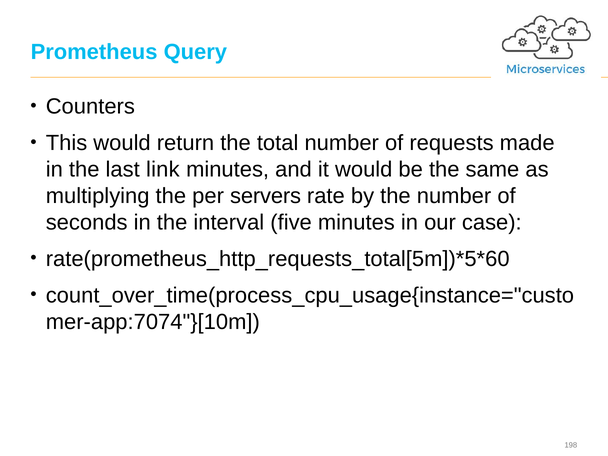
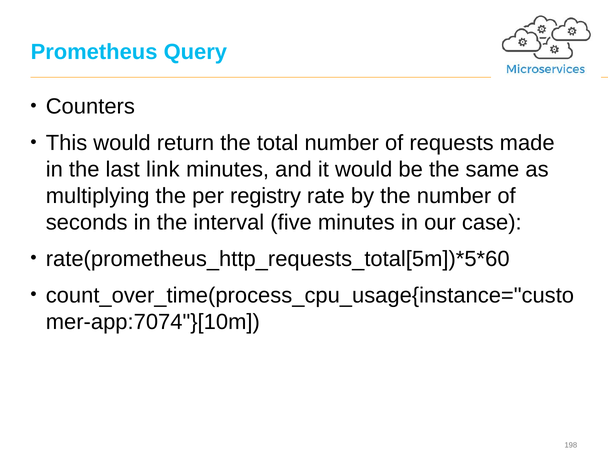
servers: servers -> registry
